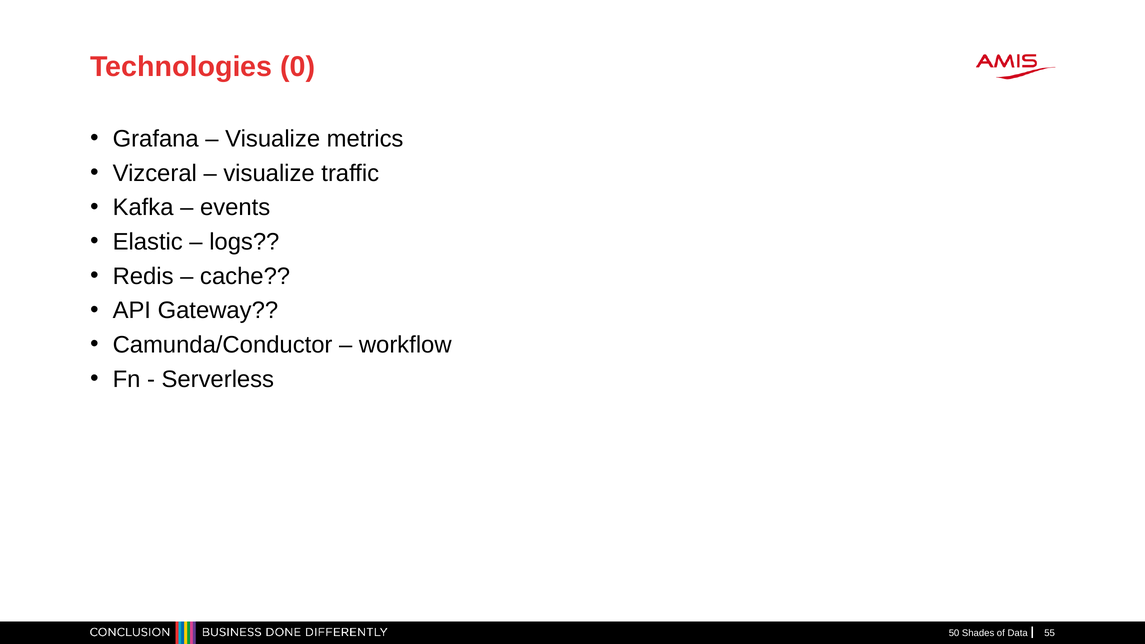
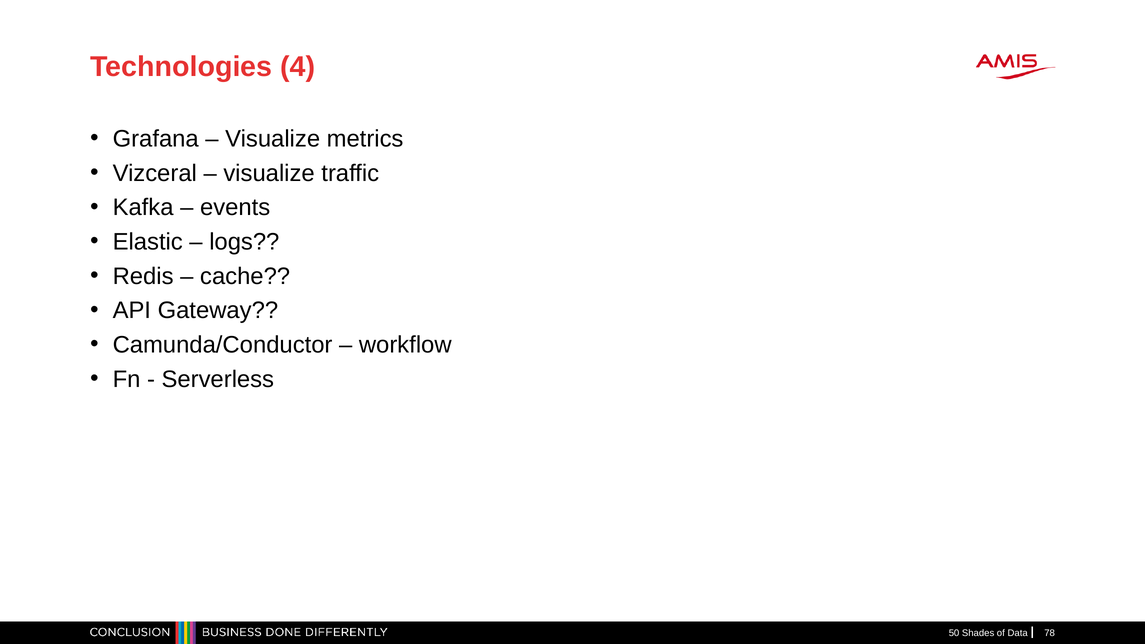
0: 0 -> 4
55: 55 -> 78
